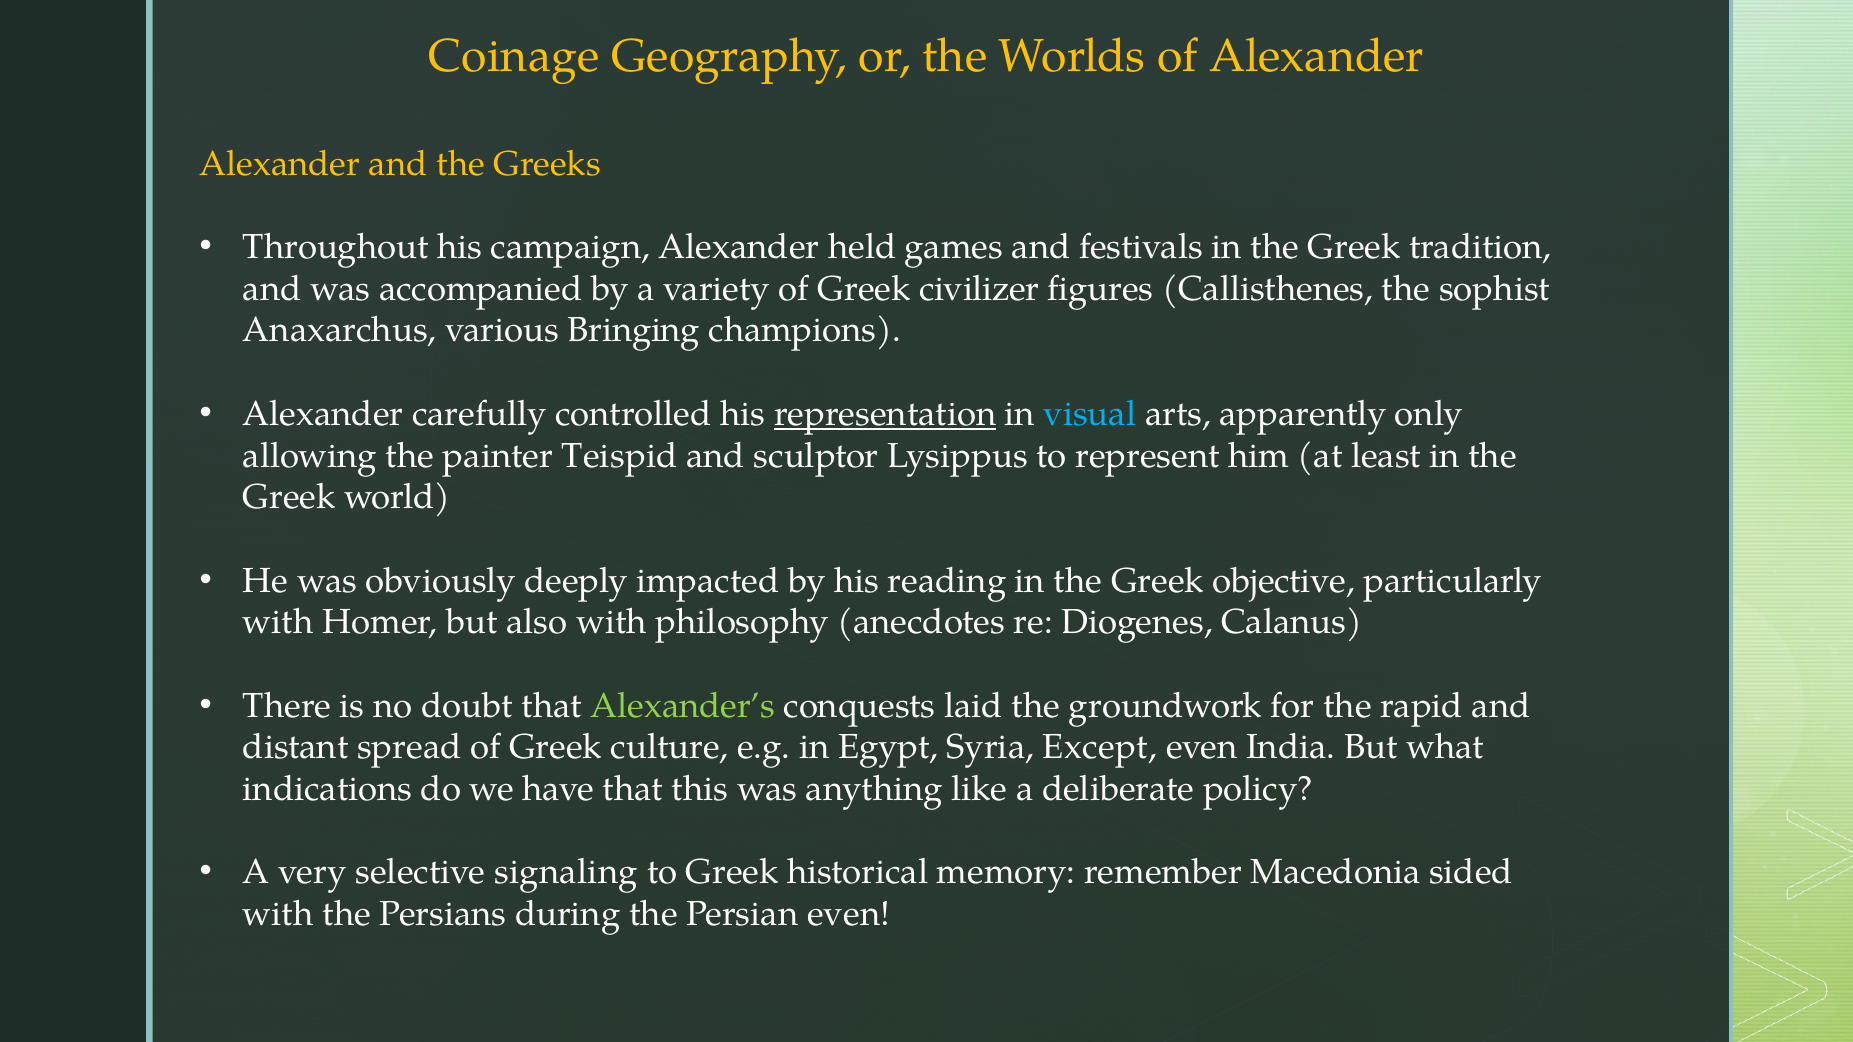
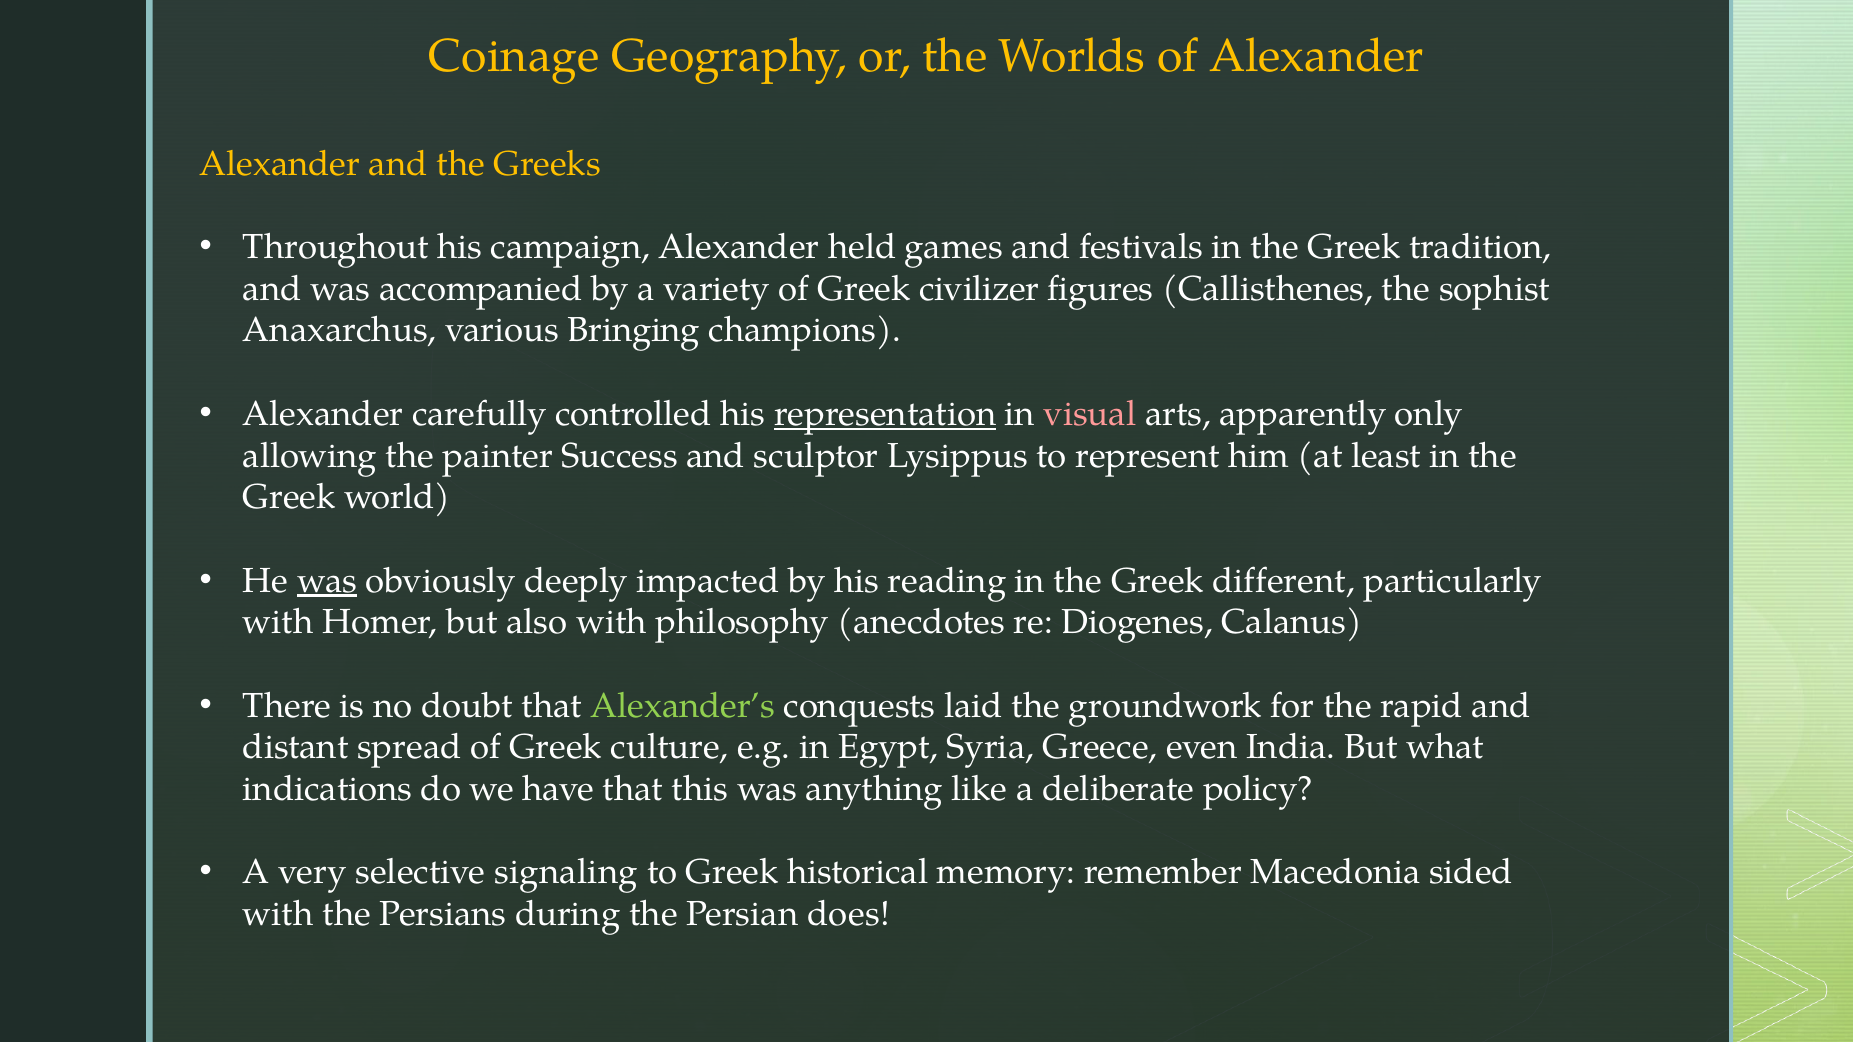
visual colour: light blue -> pink
Teispid: Teispid -> Success
was at (327, 581) underline: none -> present
objective: objective -> different
Except: Except -> Greece
Persian even: even -> does
